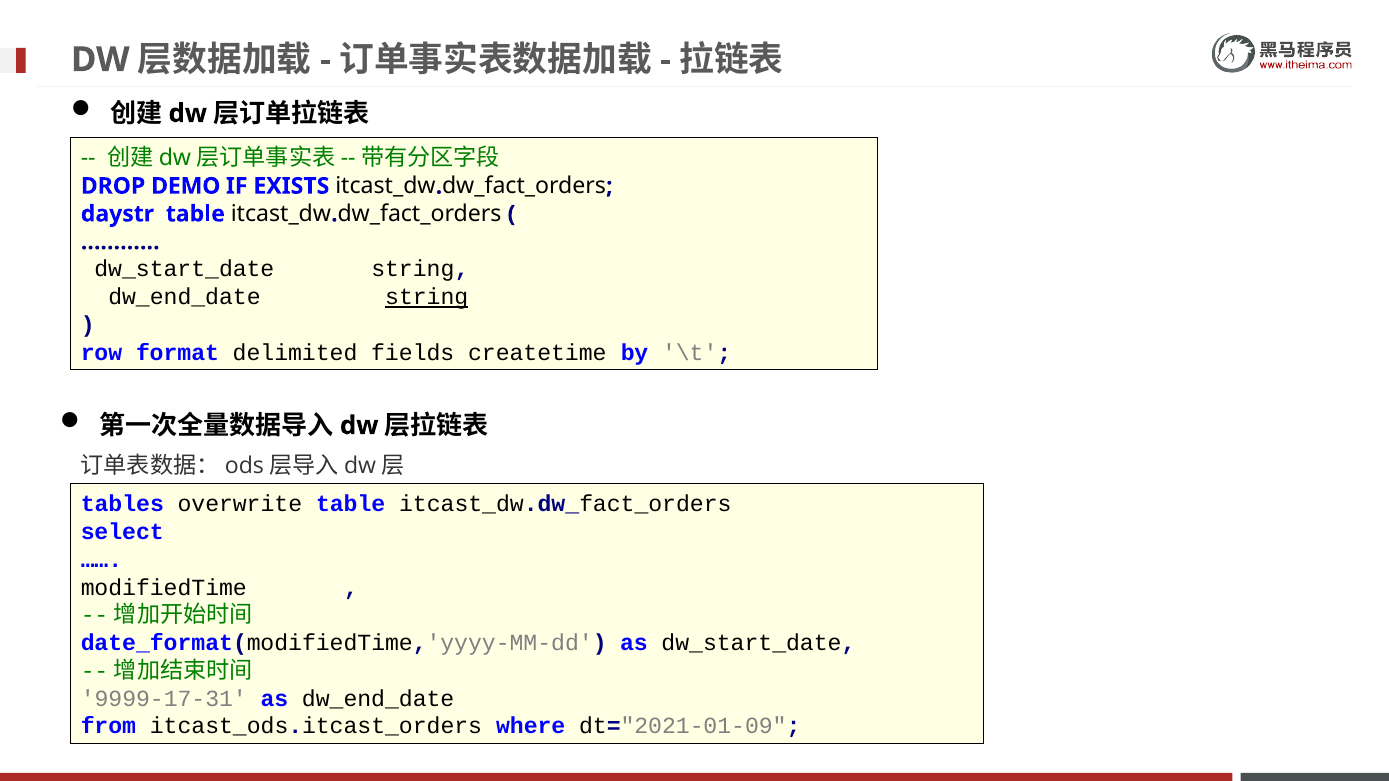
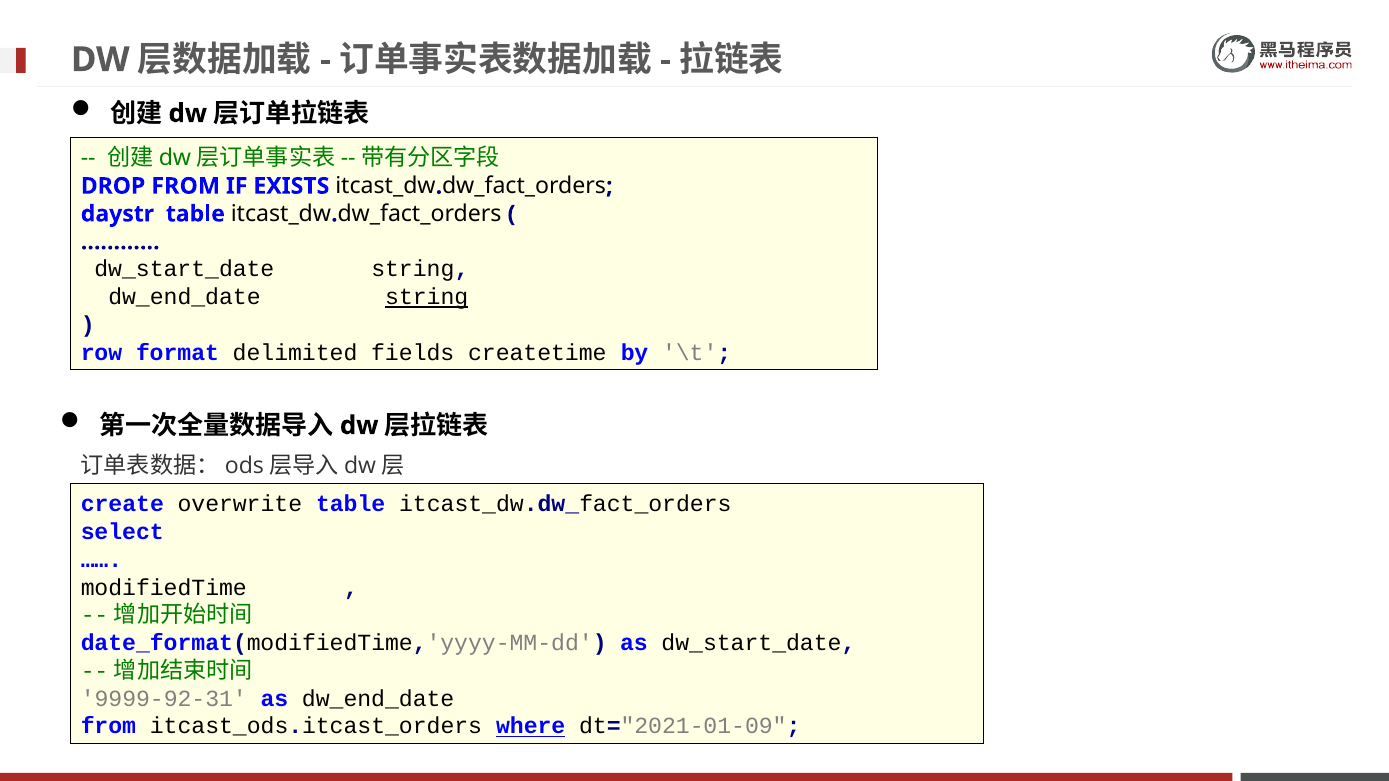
DROP DEMO: DEMO -> FROM
tables: tables -> create
9999-17-31: 9999-17-31 -> 9999-92-31
where underline: none -> present
